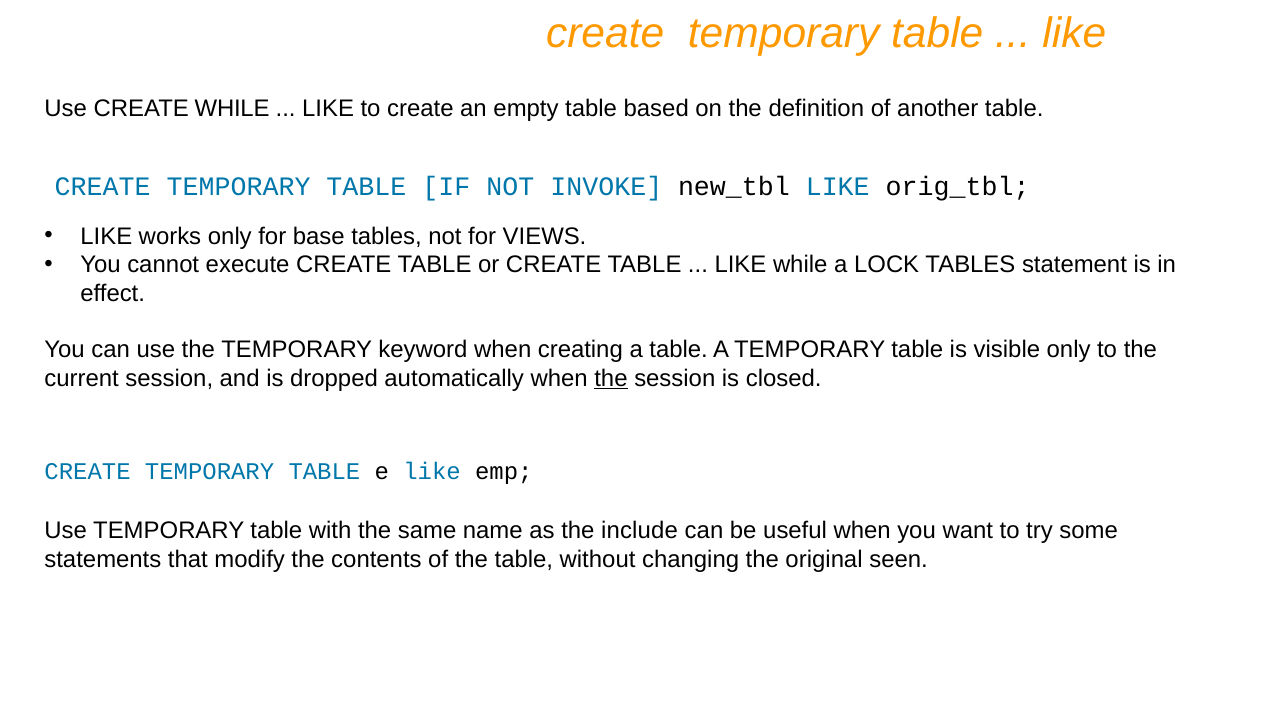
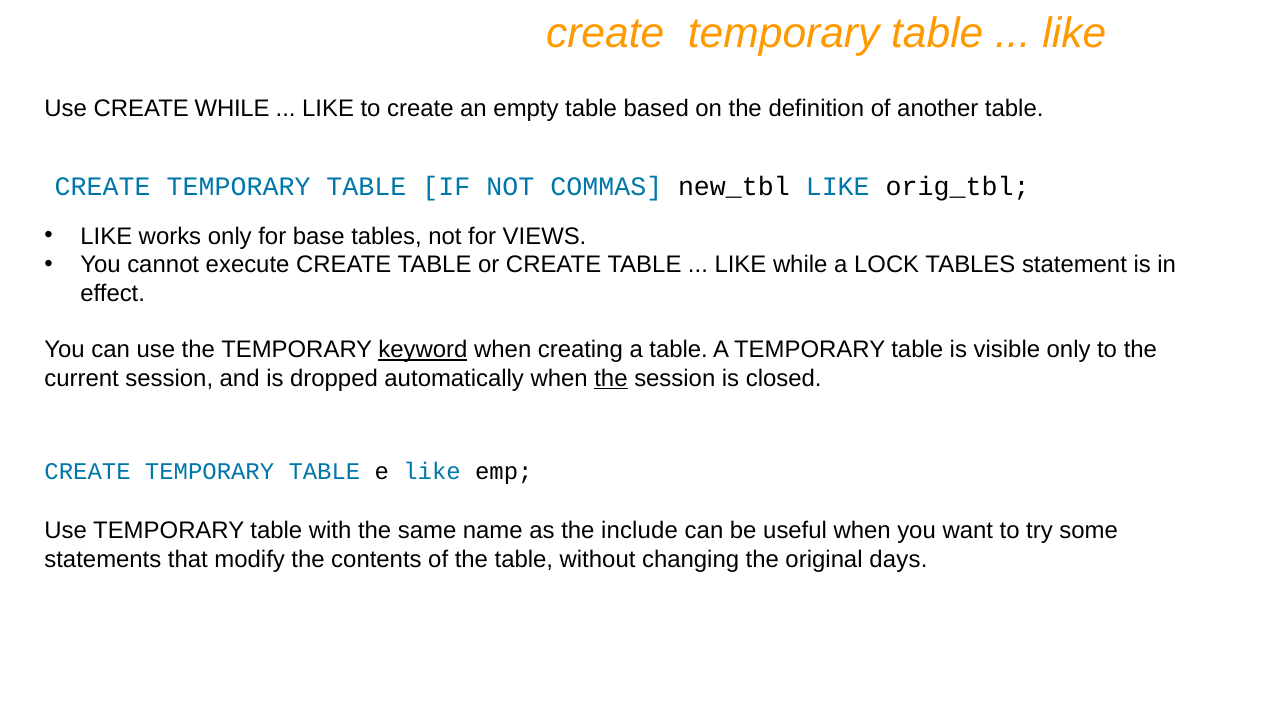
INVOKE: INVOKE -> COMMAS
keyword underline: none -> present
seen: seen -> days
